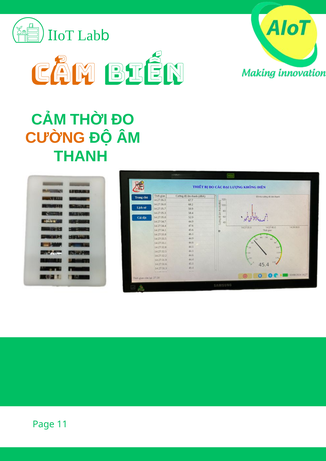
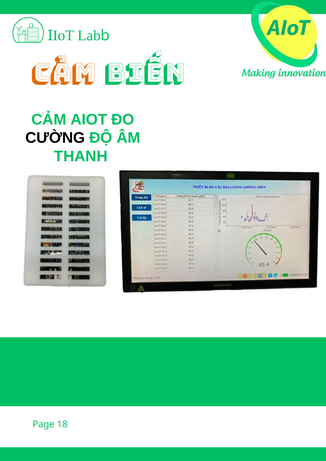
THỜI: THỜI -> AIOT
CƯỜNG colour: orange -> black
11: 11 -> 18
